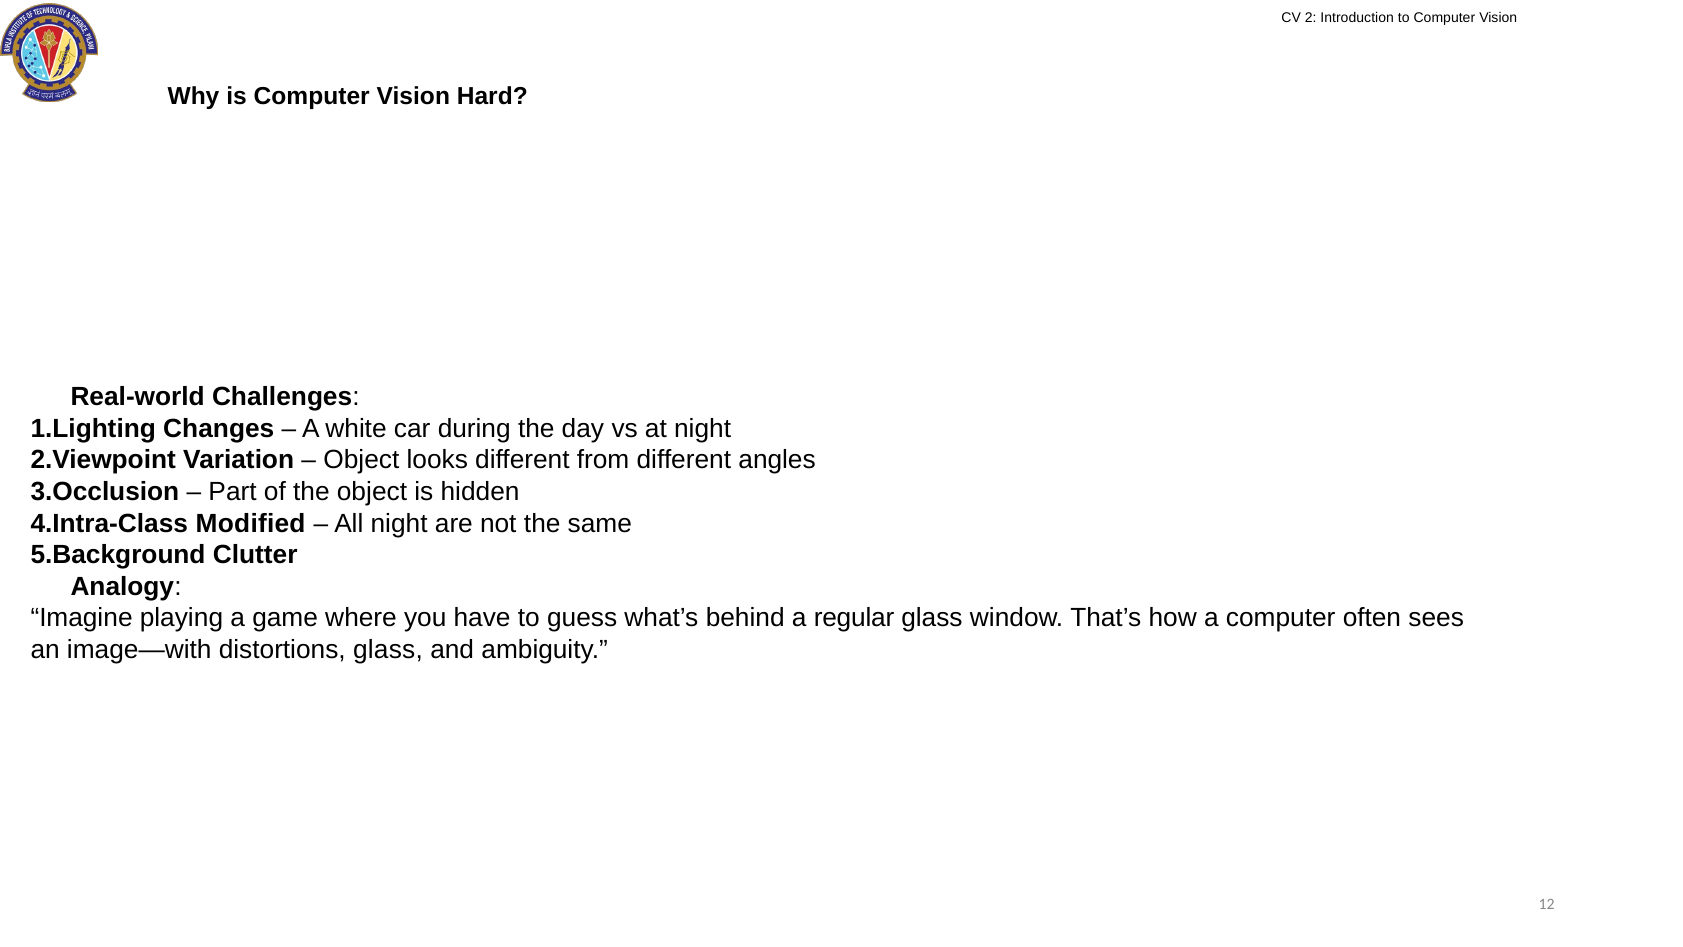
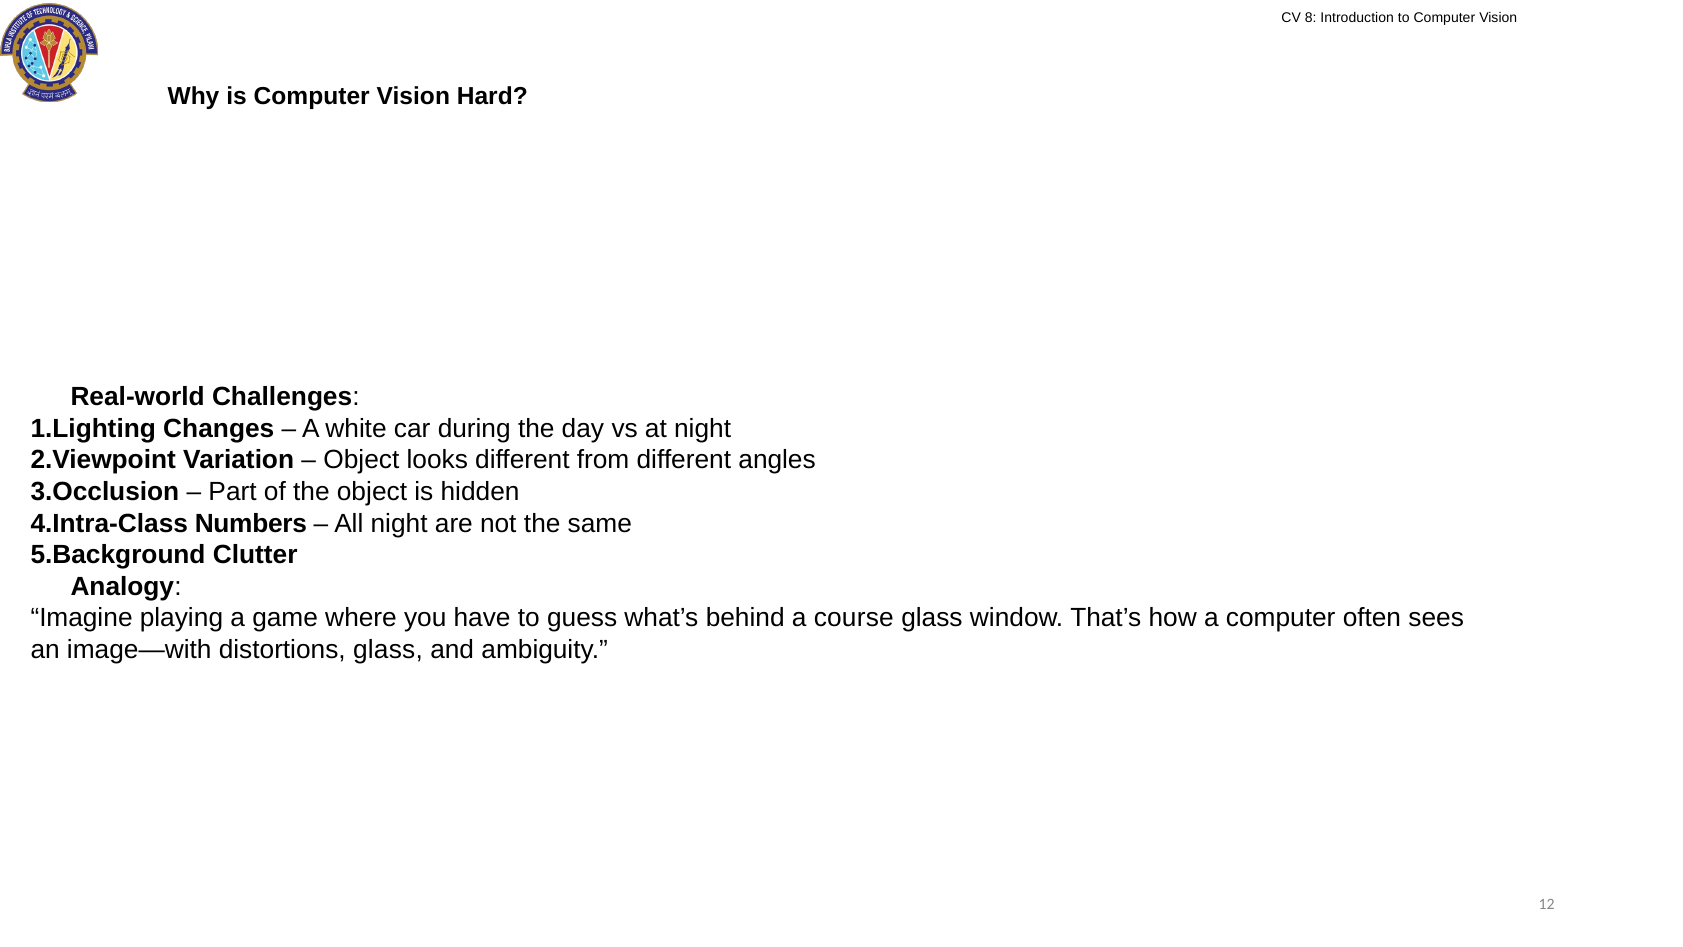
2: 2 -> 8
Modified: Modified -> Numbers
regular: regular -> course
